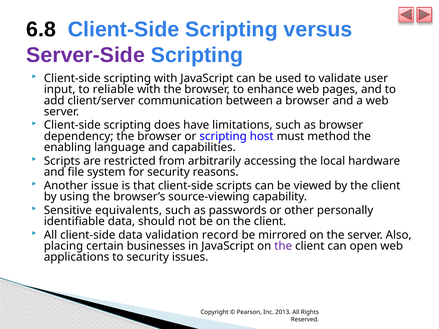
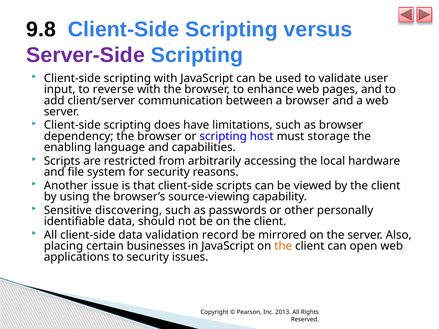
6.8: 6.8 -> 9.8
reliable: reliable -> reverse
method: method -> storage
equivalents: equivalents -> discovering
the at (283, 246) colour: purple -> orange
